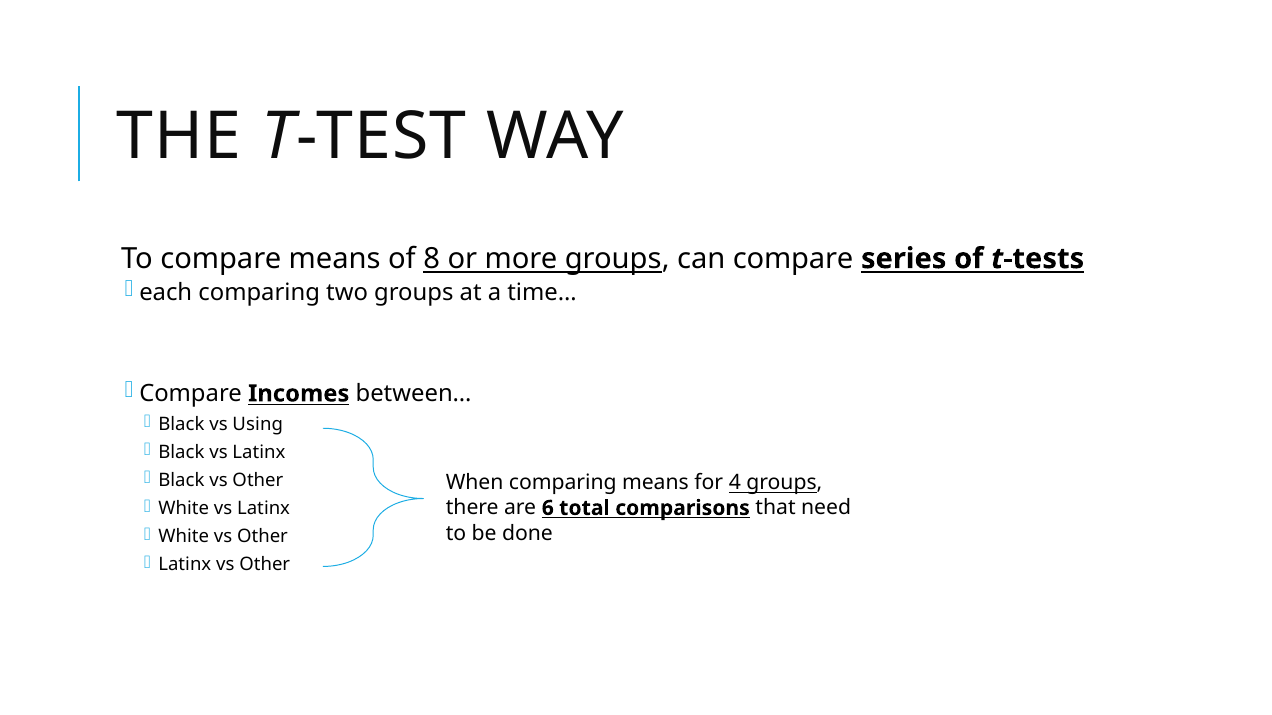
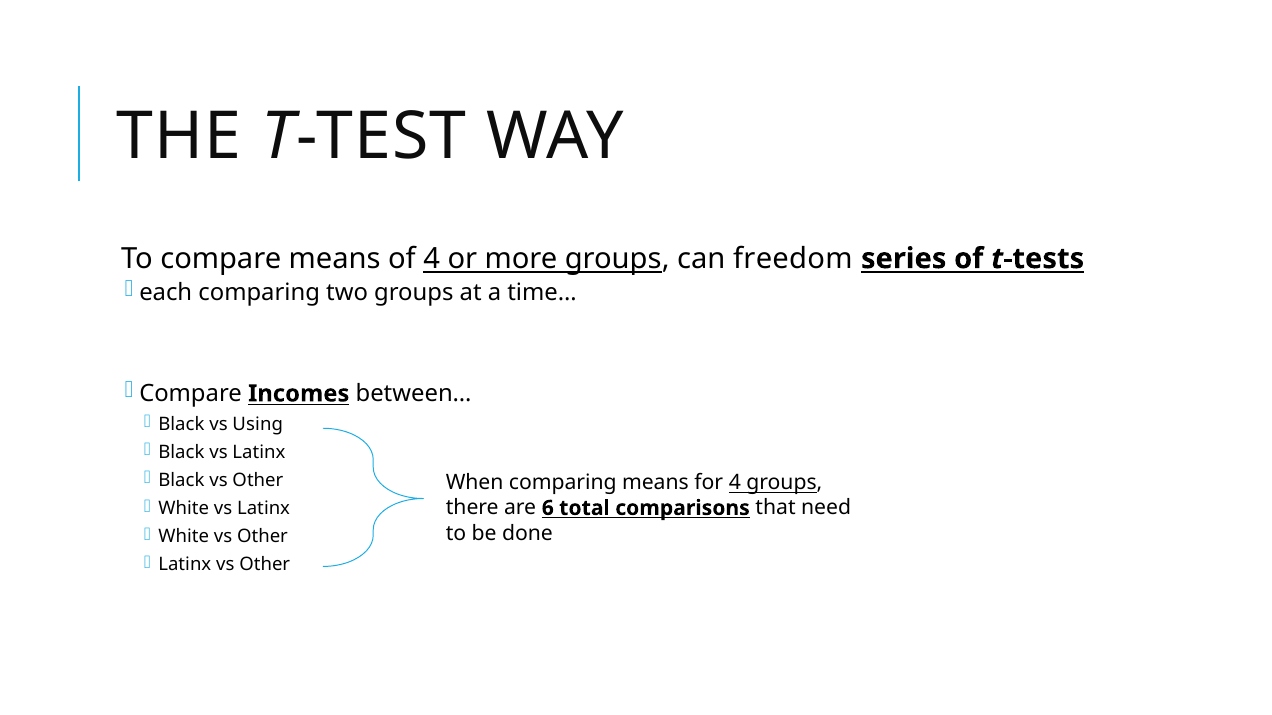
of 8: 8 -> 4
can compare: compare -> freedom
